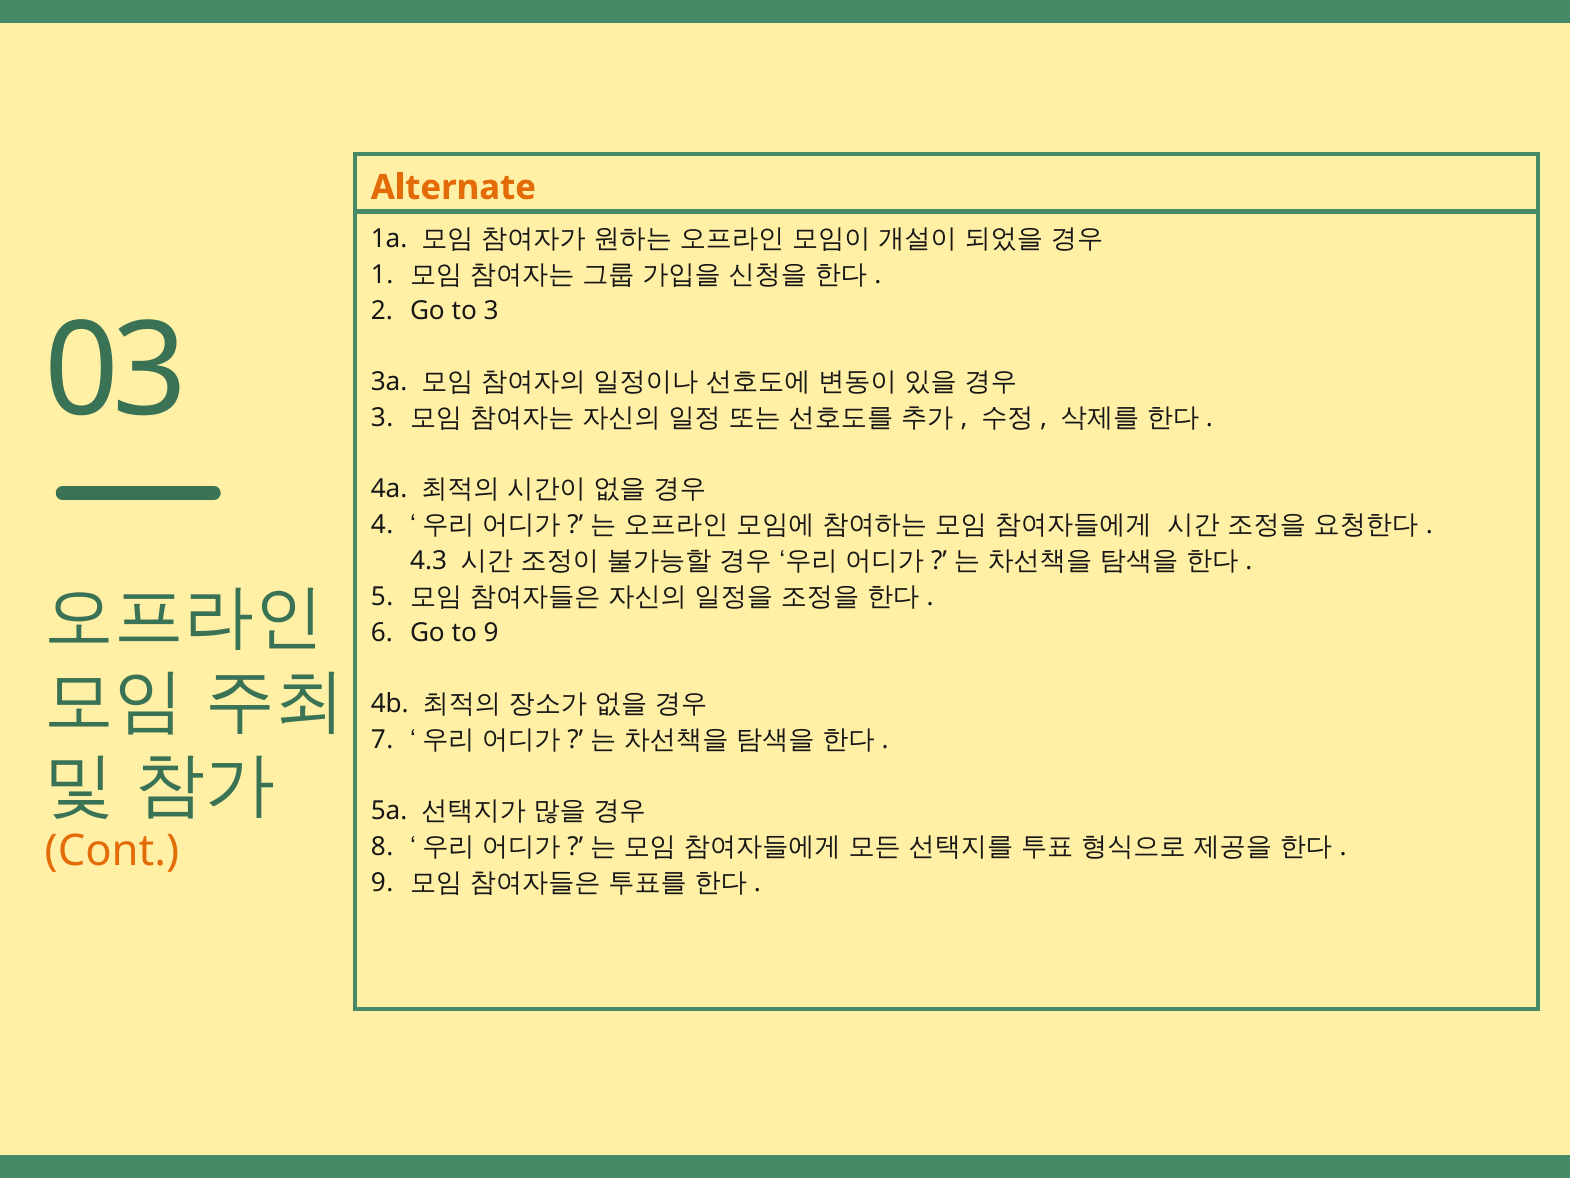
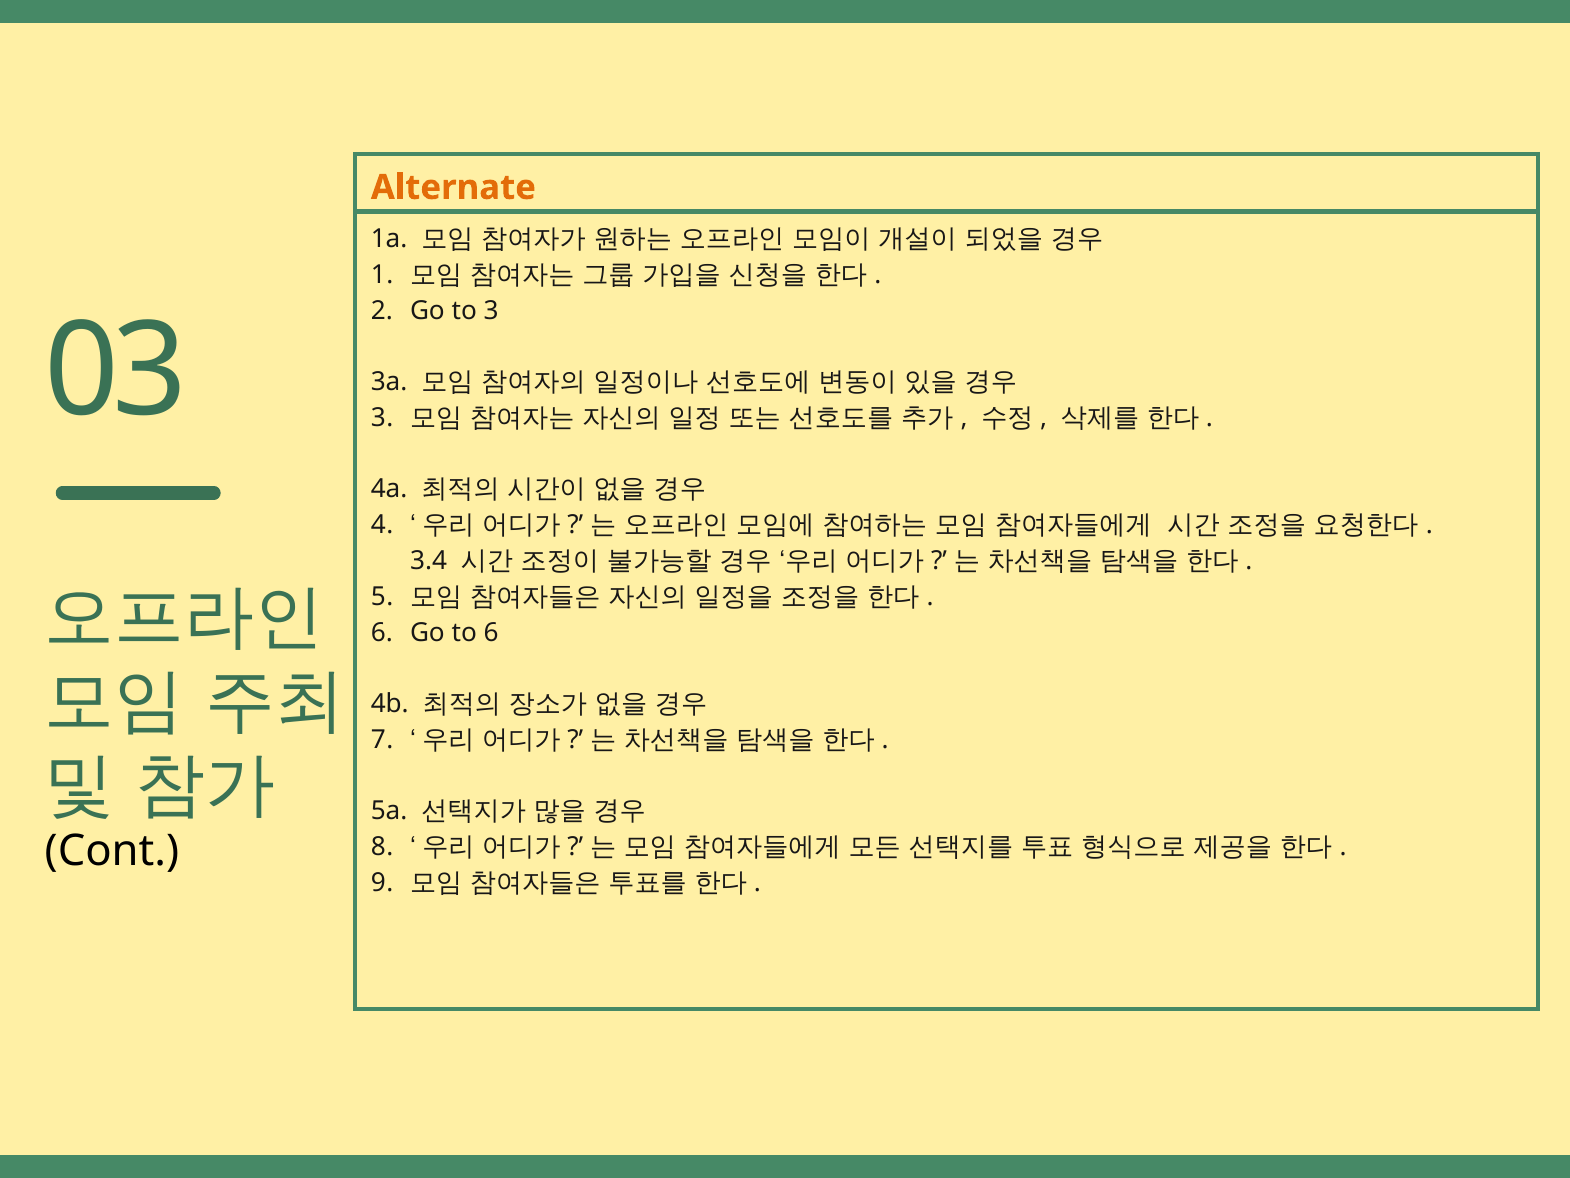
4.3: 4.3 -> 3.4
to 9: 9 -> 6
Cont colour: orange -> black
